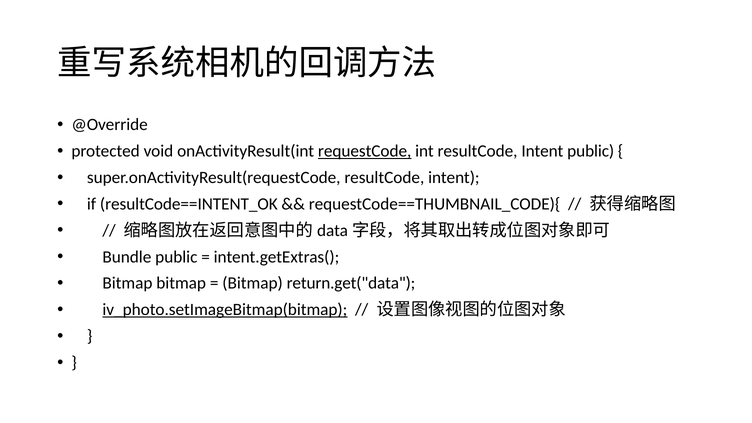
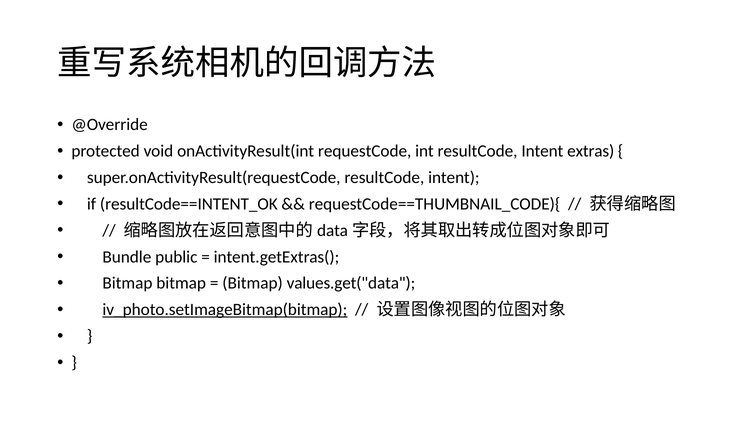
requestCode underline: present -> none
Intent public: public -> extras
return.get("data: return.get("data -> values.get("data
